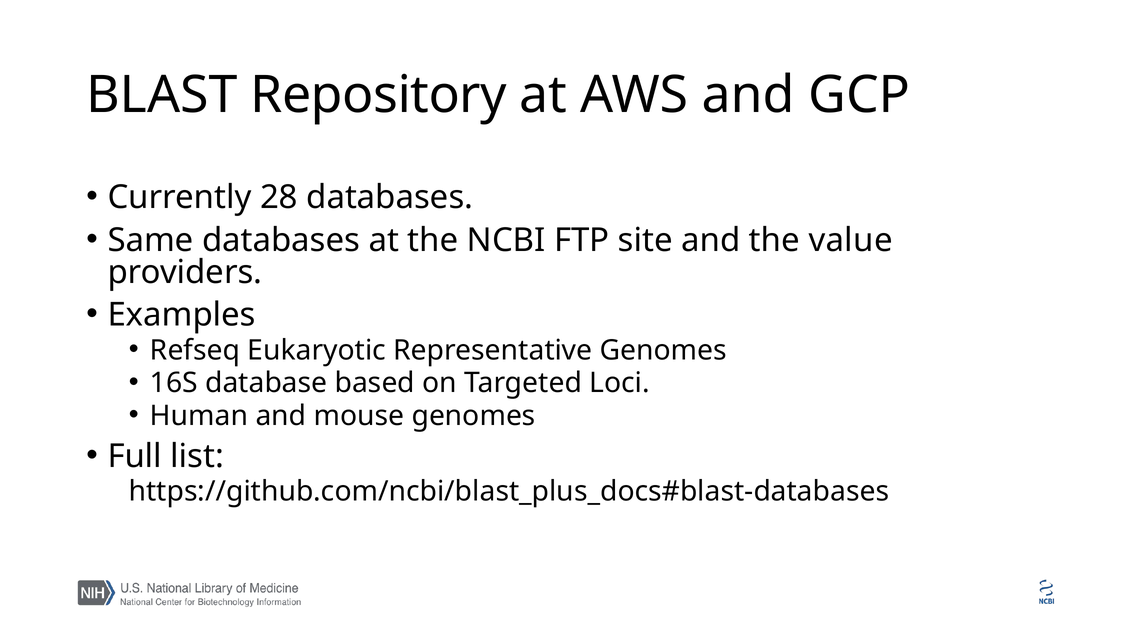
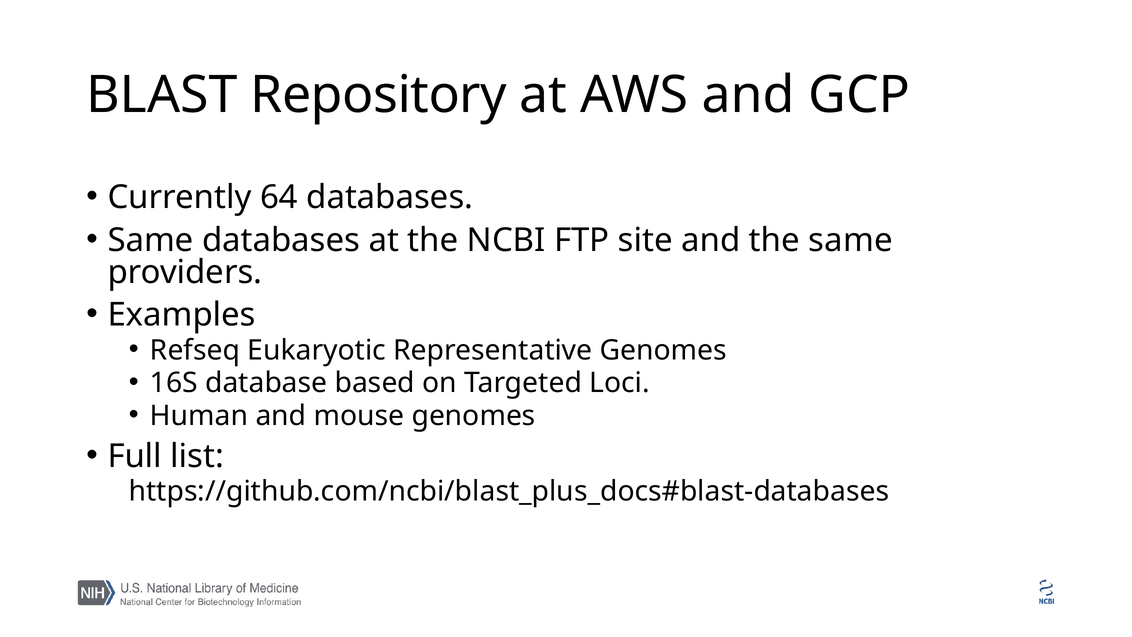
28: 28 -> 64
the value: value -> same
